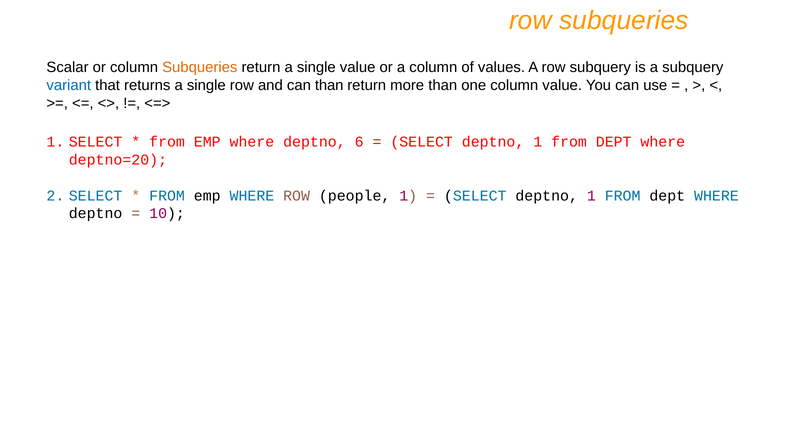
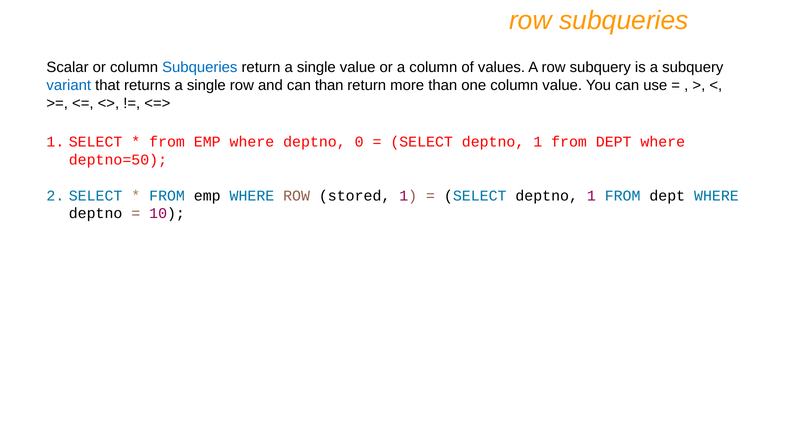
Subqueries at (200, 67) colour: orange -> blue
6: 6 -> 0
deptno=20: deptno=20 -> deptno=50
people: people -> stored
